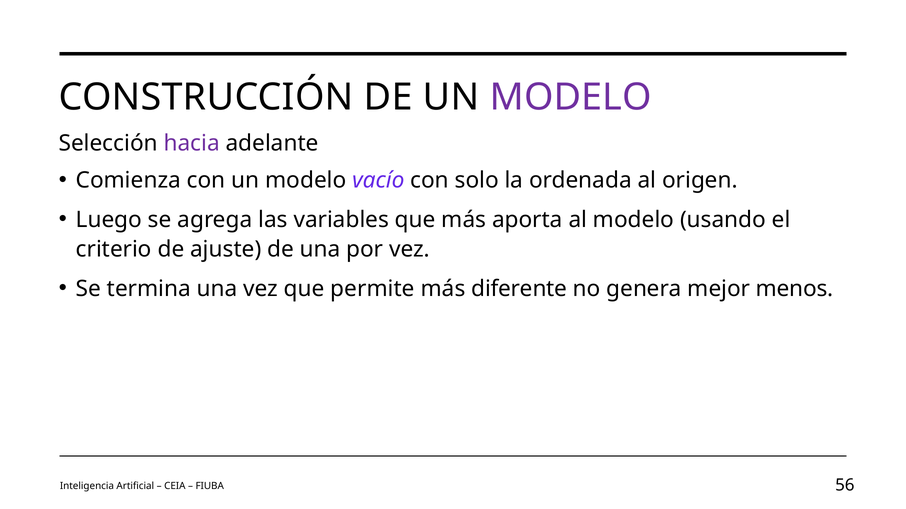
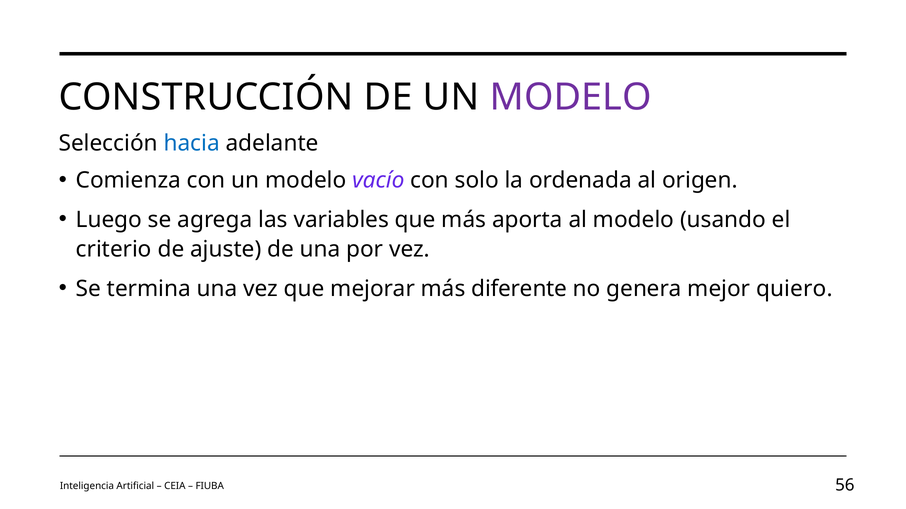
hacia colour: purple -> blue
permite: permite -> mejorar
menos: menos -> quiero
